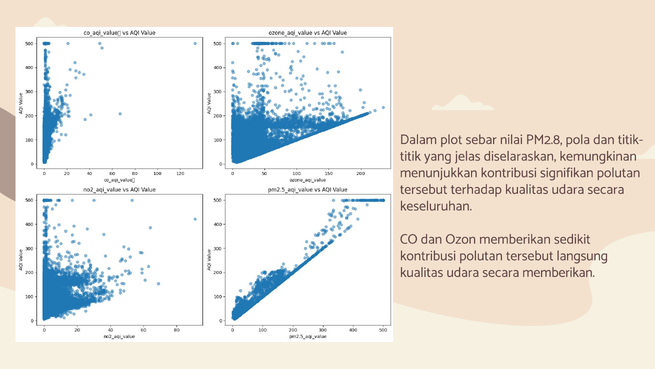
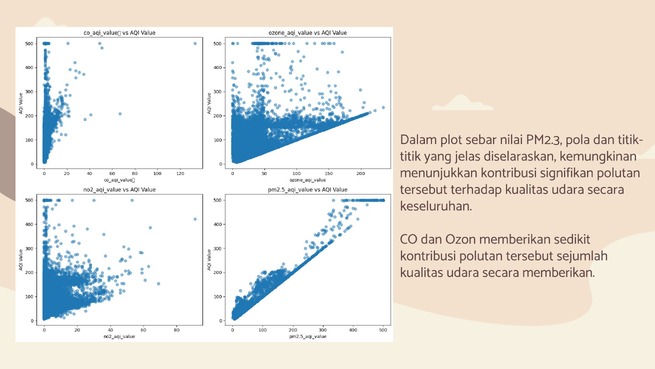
PM2.8: PM2.8 -> PM2.3
langsung: langsung -> sejumlah
